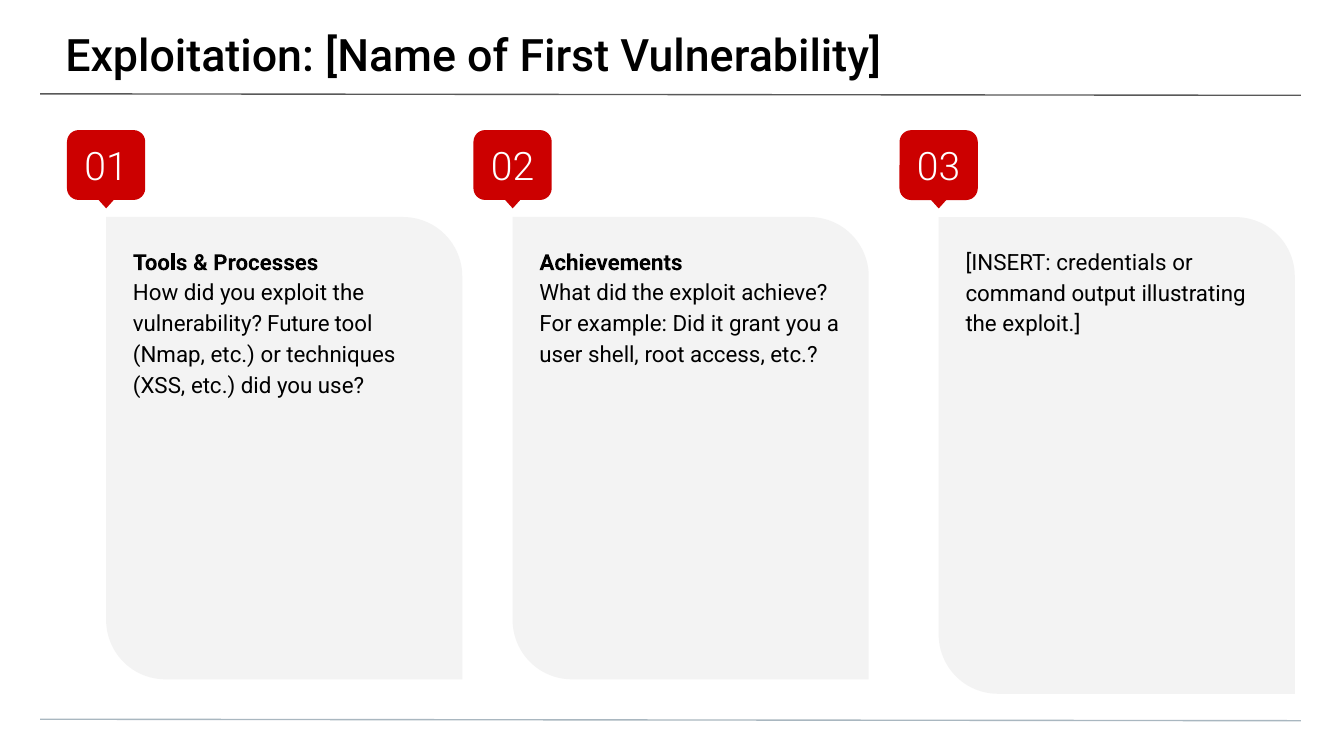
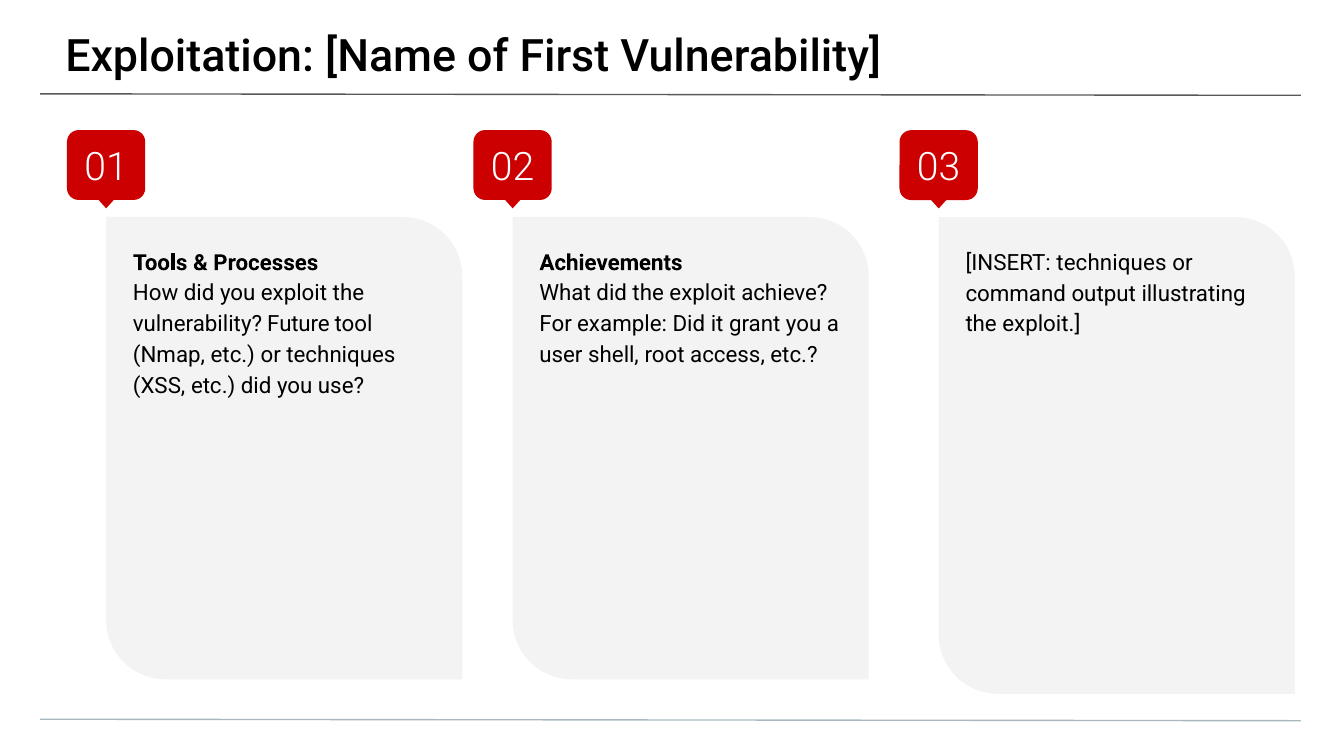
INSERT credentials: credentials -> techniques
